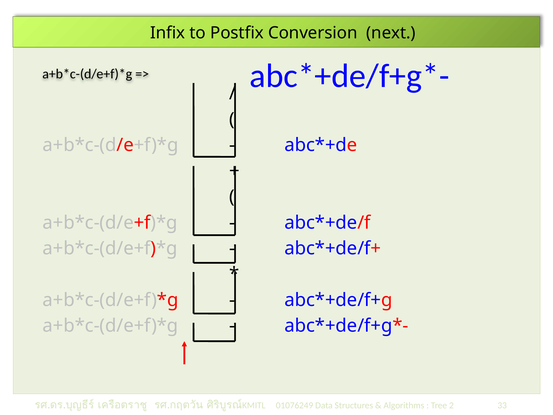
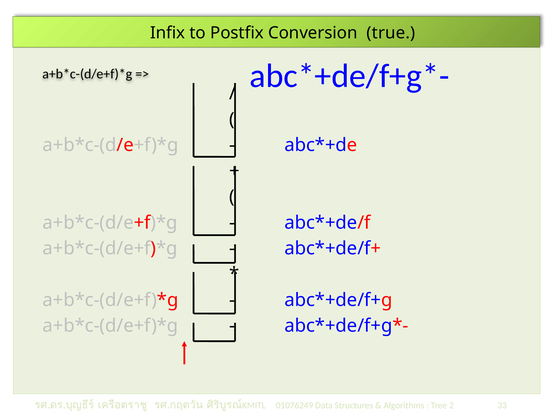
next: next -> true
